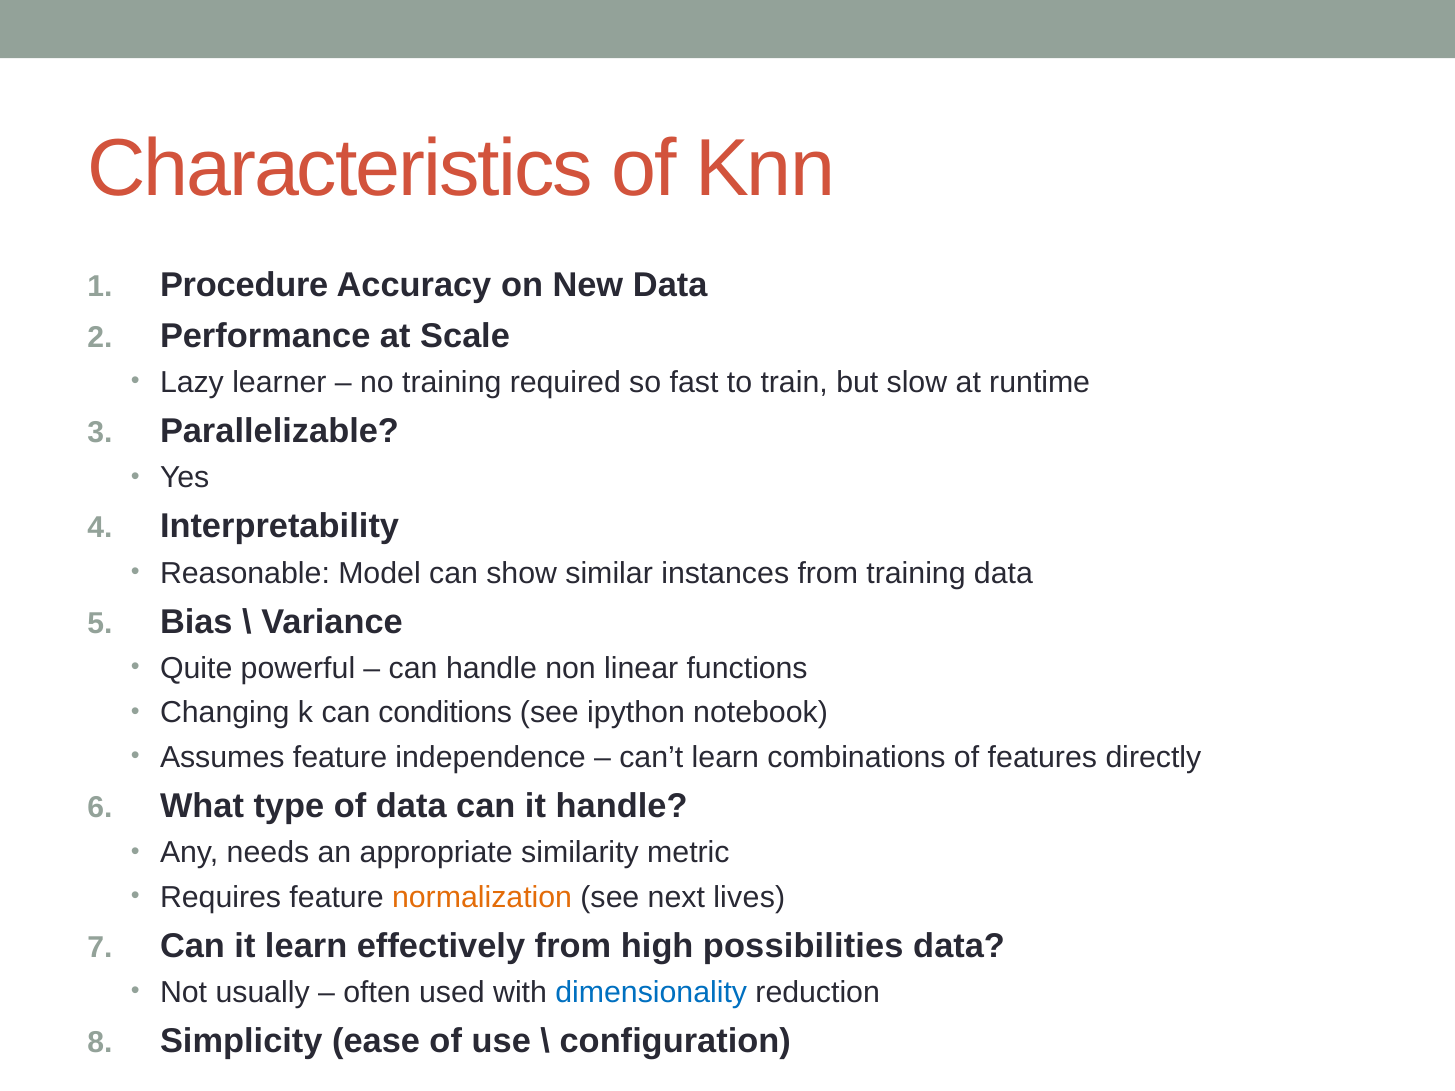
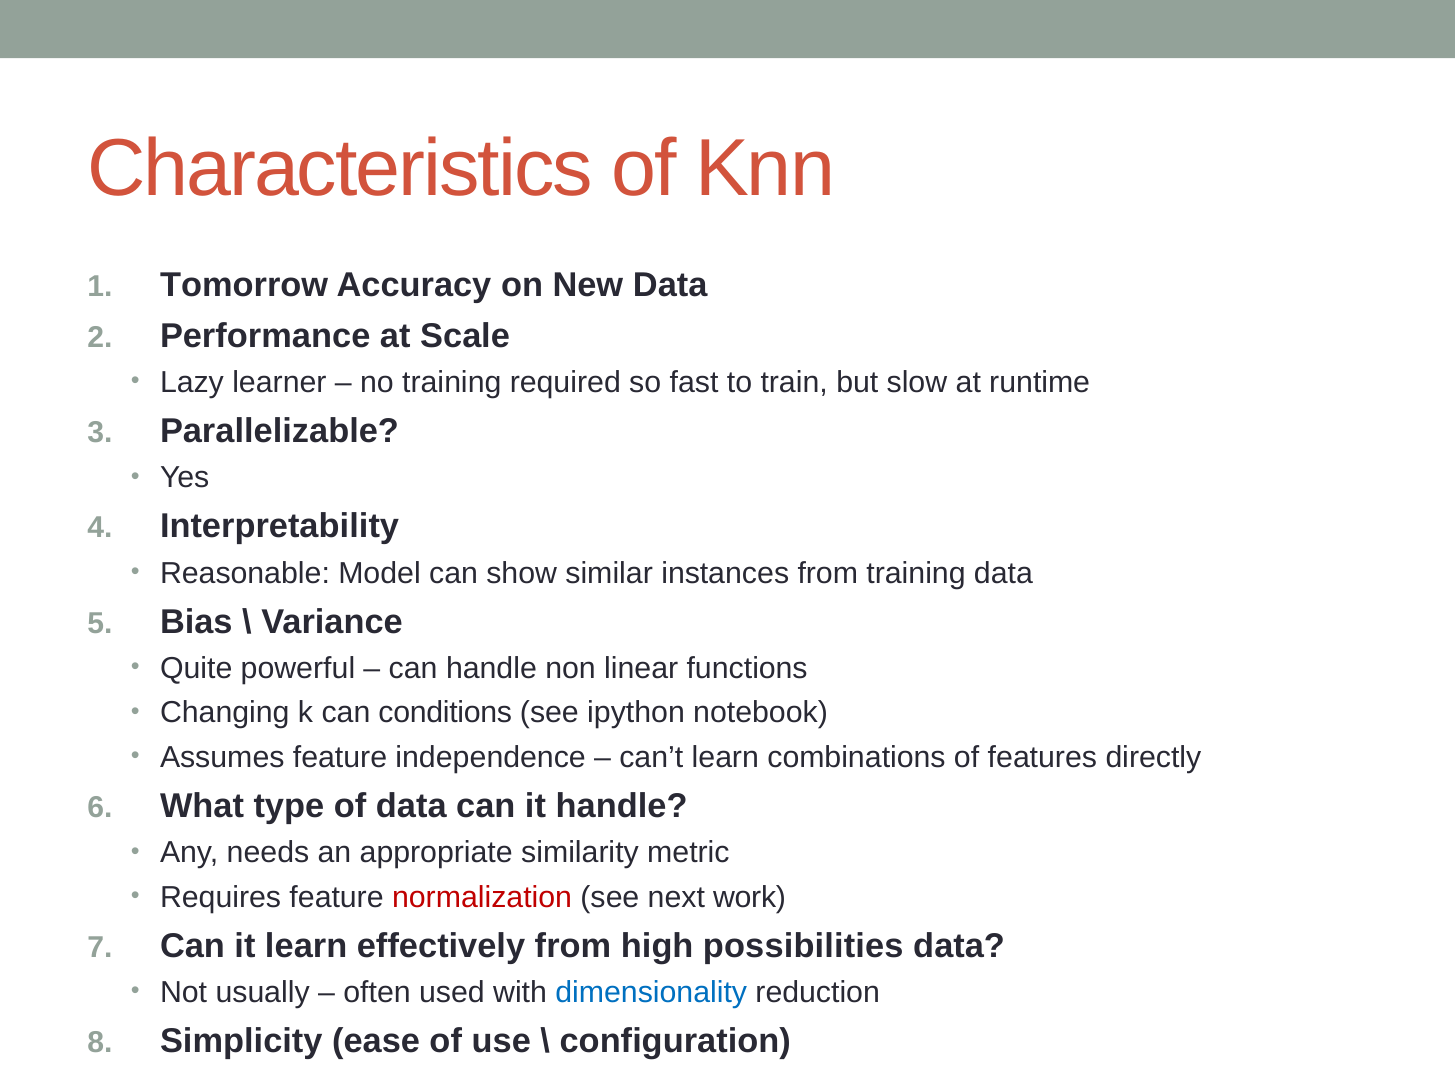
Procedure: Procedure -> Tomorrow
normalization colour: orange -> red
lives: lives -> work
